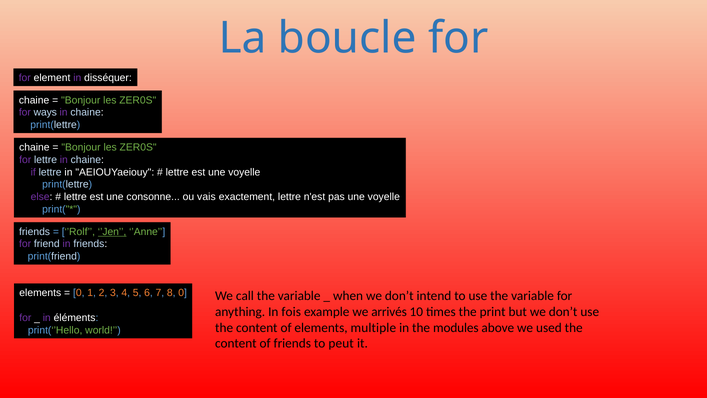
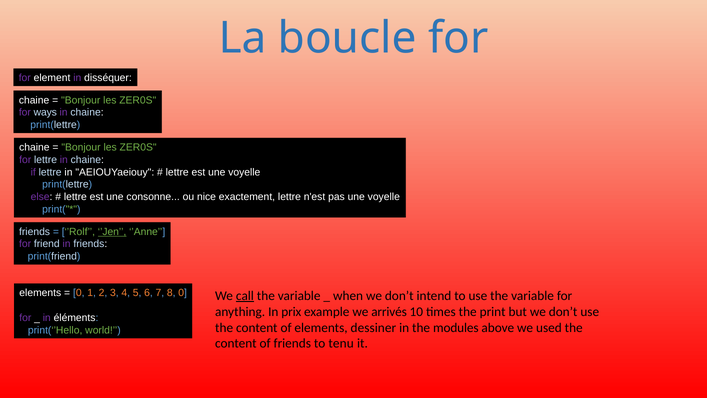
vais: vais -> nice
call underline: none -> present
fois: fois -> prix
multiple: multiple -> dessiner
peut: peut -> tenu
